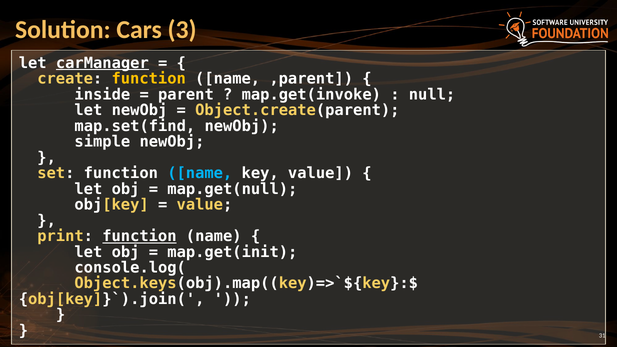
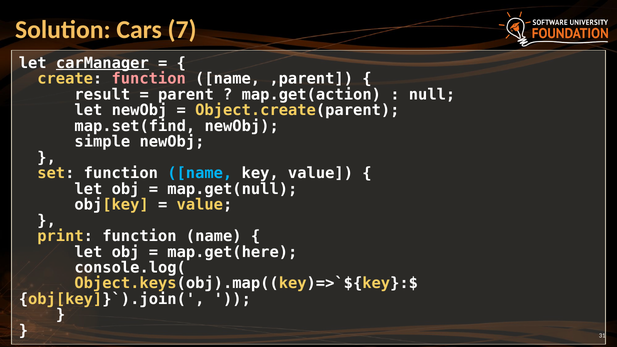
3: 3 -> 7
function at (149, 79) colour: yellow -> pink
inside: inside -> result
map.get(invoke: map.get(invoke -> map.get(action
function at (139, 236) underline: present -> none
map.get(init: map.get(init -> map.get(here
